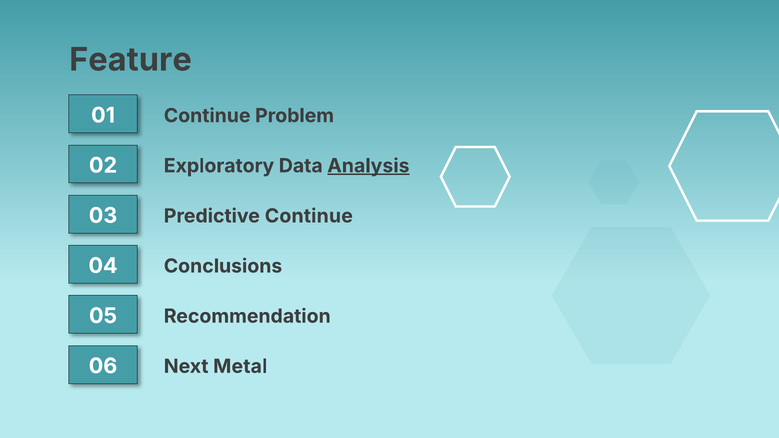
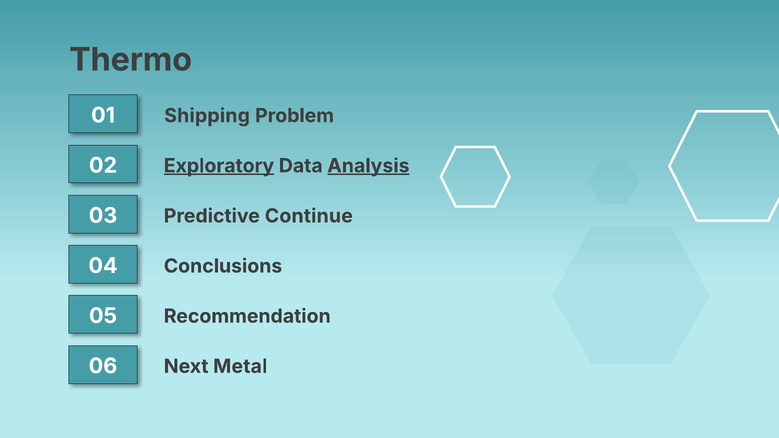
Feature: Feature -> Thermo
01 Continue: Continue -> Shipping
Exploratory underline: none -> present
